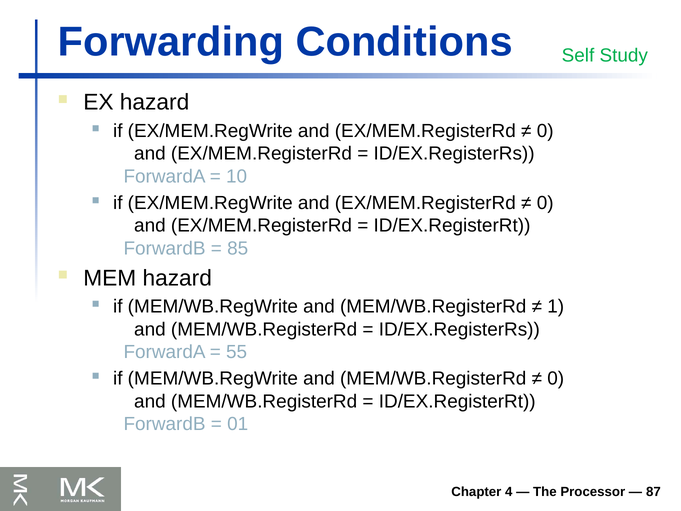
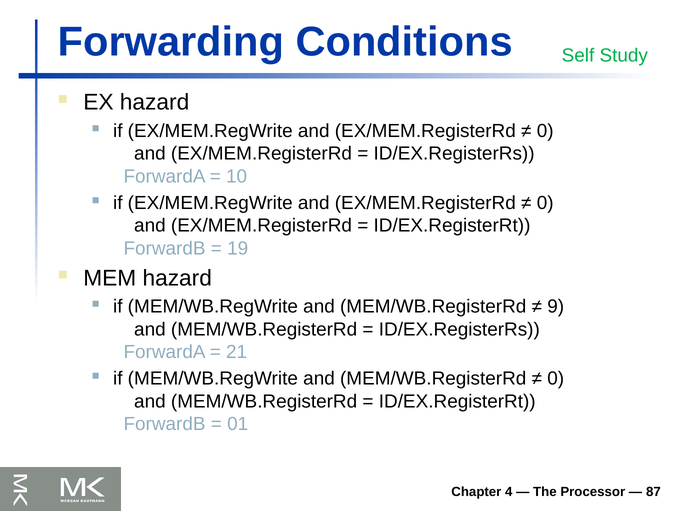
85: 85 -> 19
1: 1 -> 9
55: 55 -> 21
